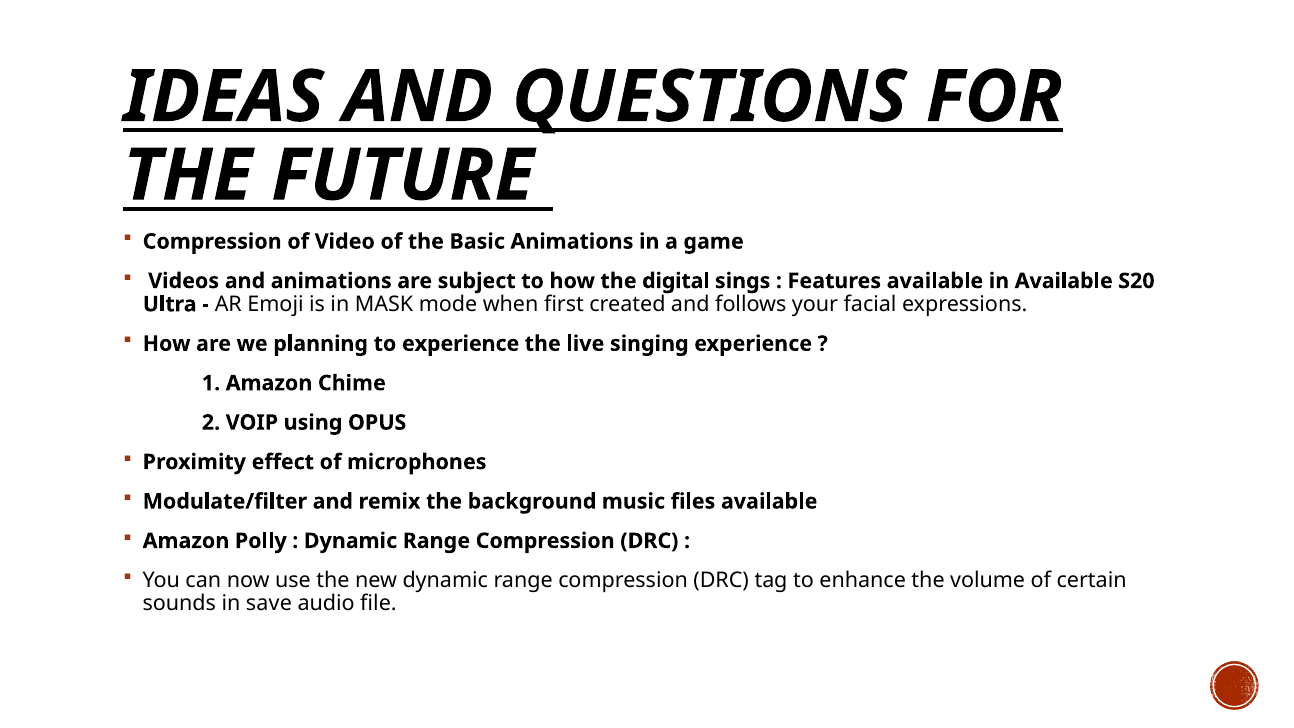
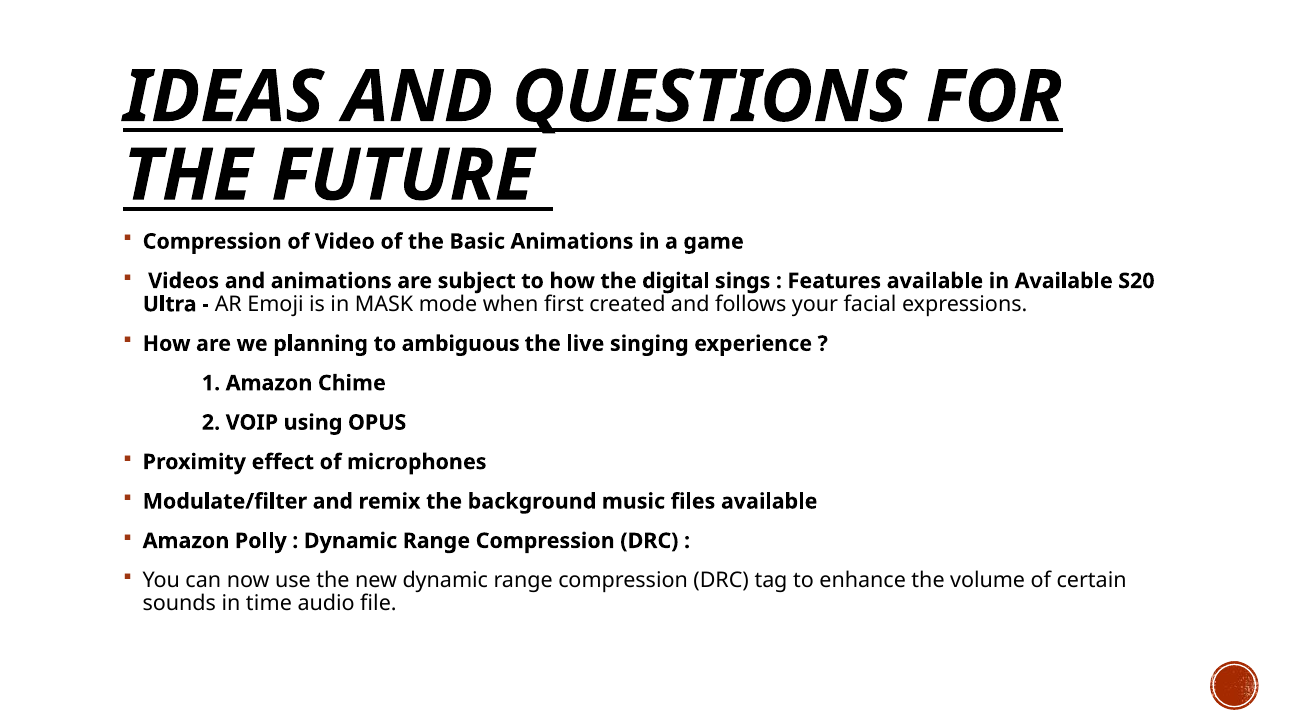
to experience: experience -> ambiguous
save: save -> time
